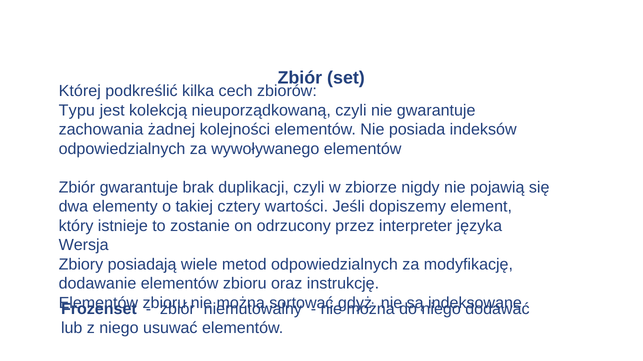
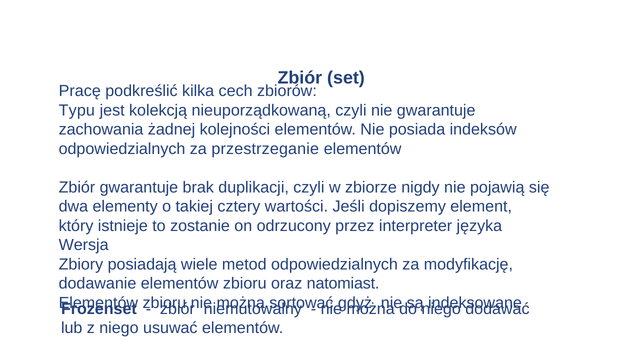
Której: Której -> Pracę
wywoływanego: wywoływanego -> przestrzeganie
instrukcję: instrukcję -> natomiast
